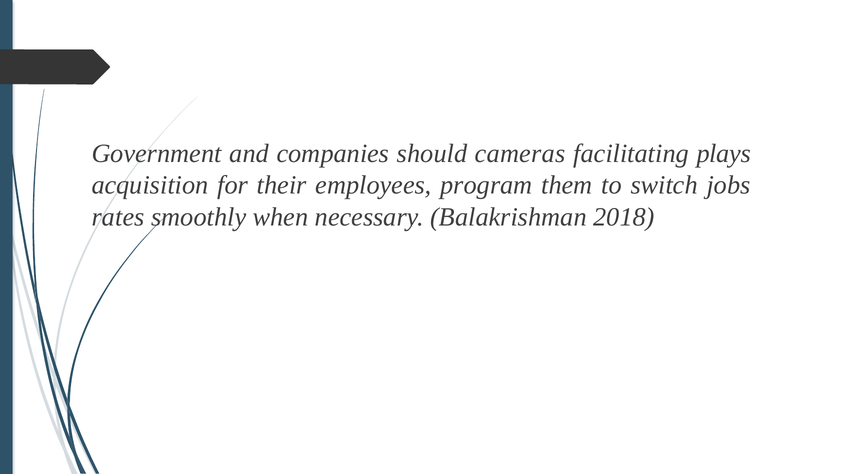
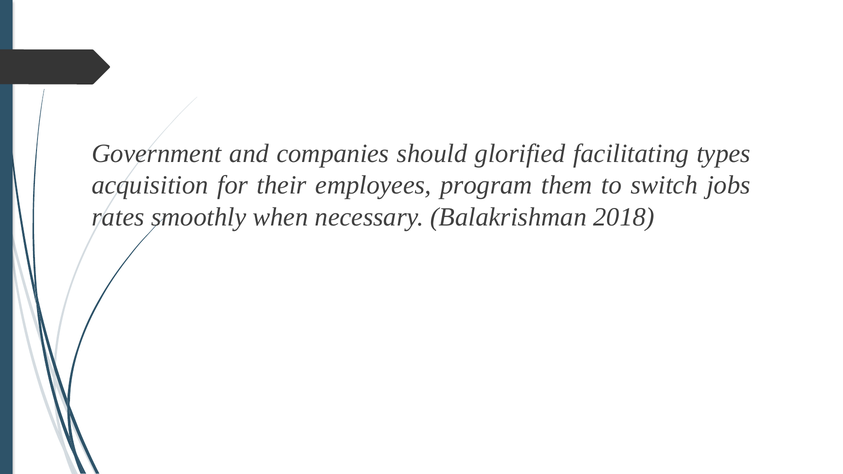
cameras: cameras -> glorified
plays: plays -> types
